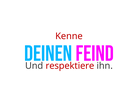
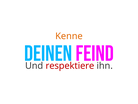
Kenne colour: red -> orange
